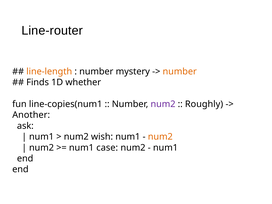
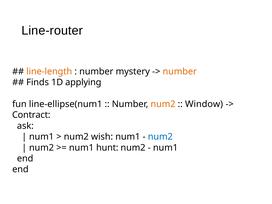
whether: whether -> applying
line-copies(num1: line-copies(num1 -> line-ellipse(num1
num2 at (163, 104) colour: purple -> orange
Roughly: Roughly -> Window
Another: Another -> Contract
num2 at (160, 137) colour: orange -> blue
case: case -> hunt
